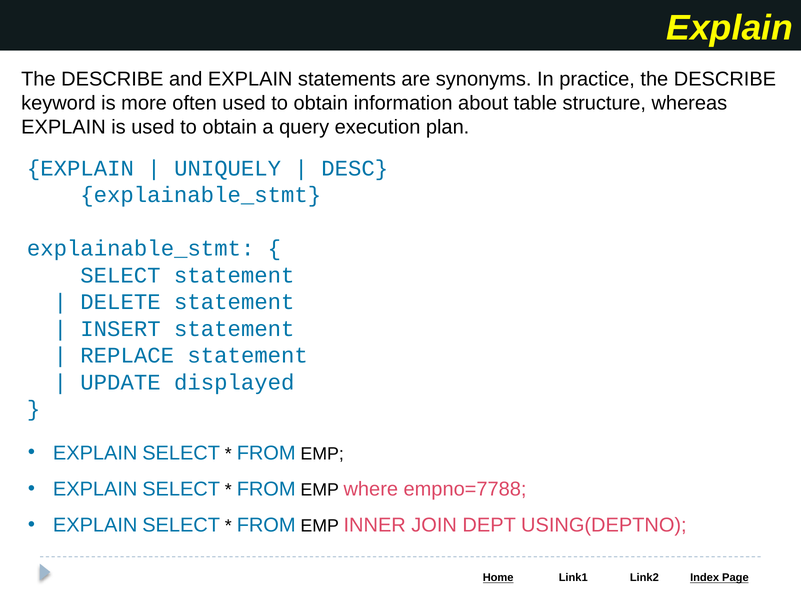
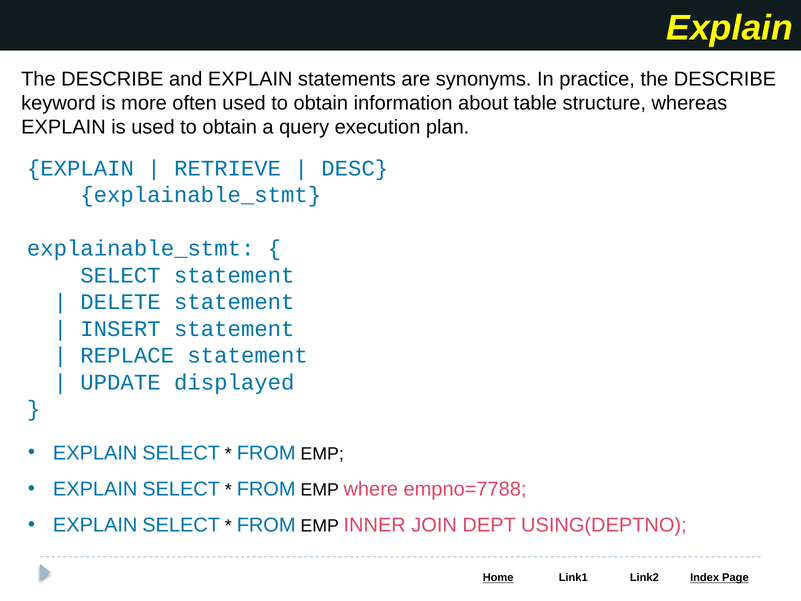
UNIQUELY: UNIQUELY -> RETRIEVE
